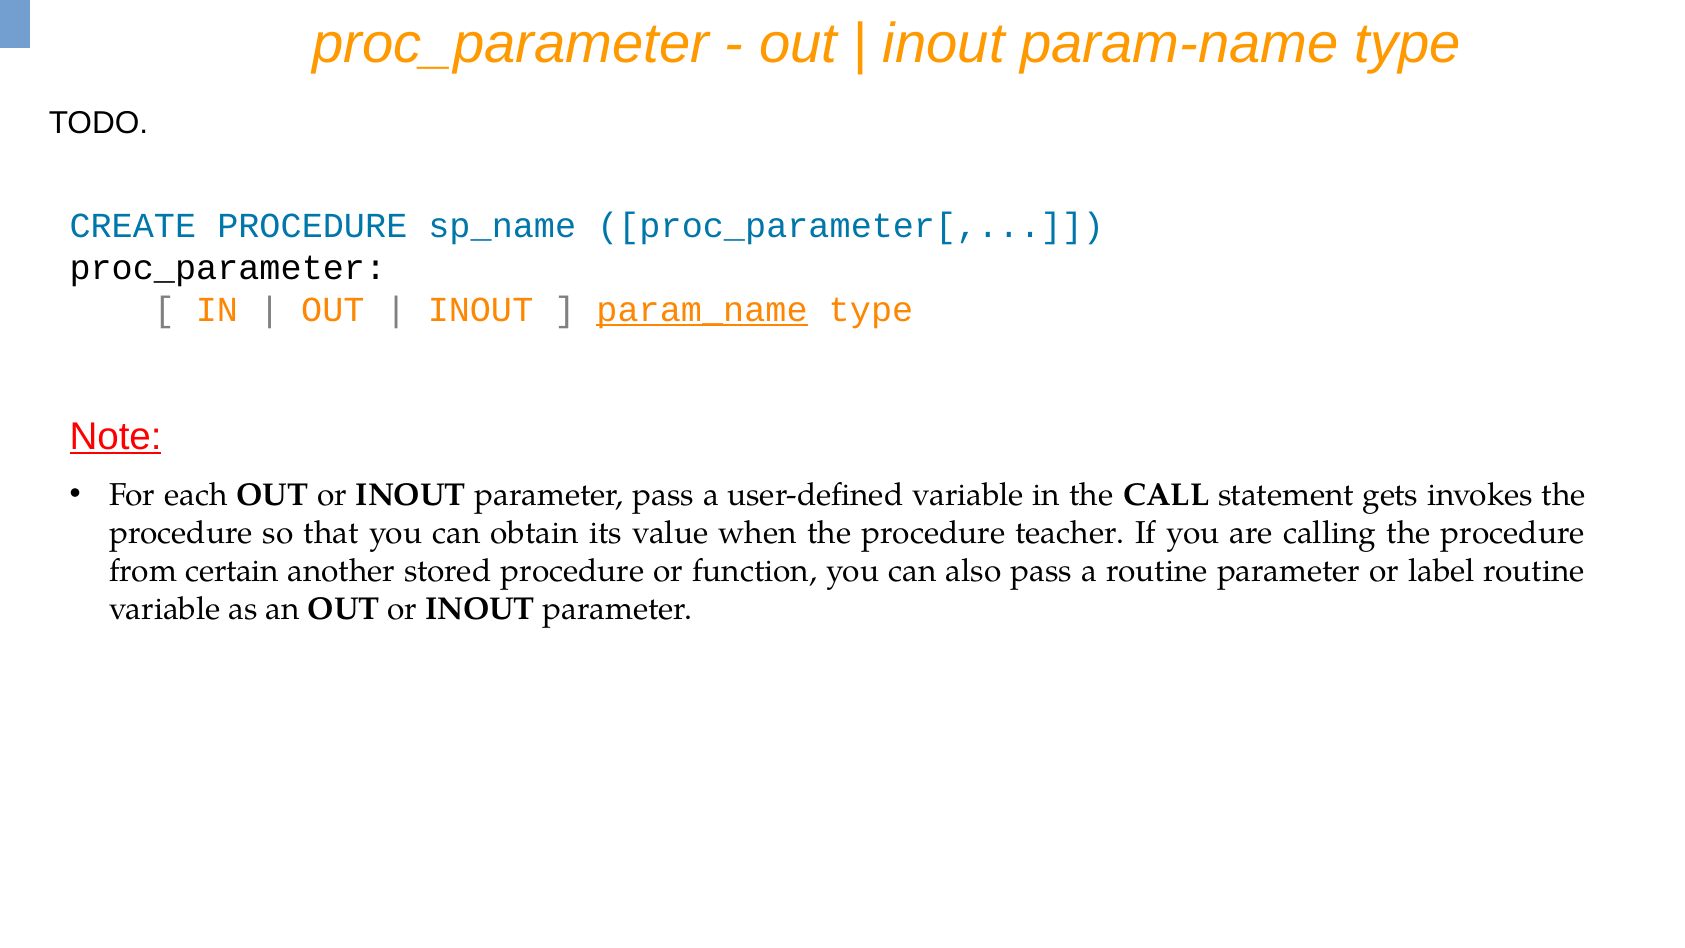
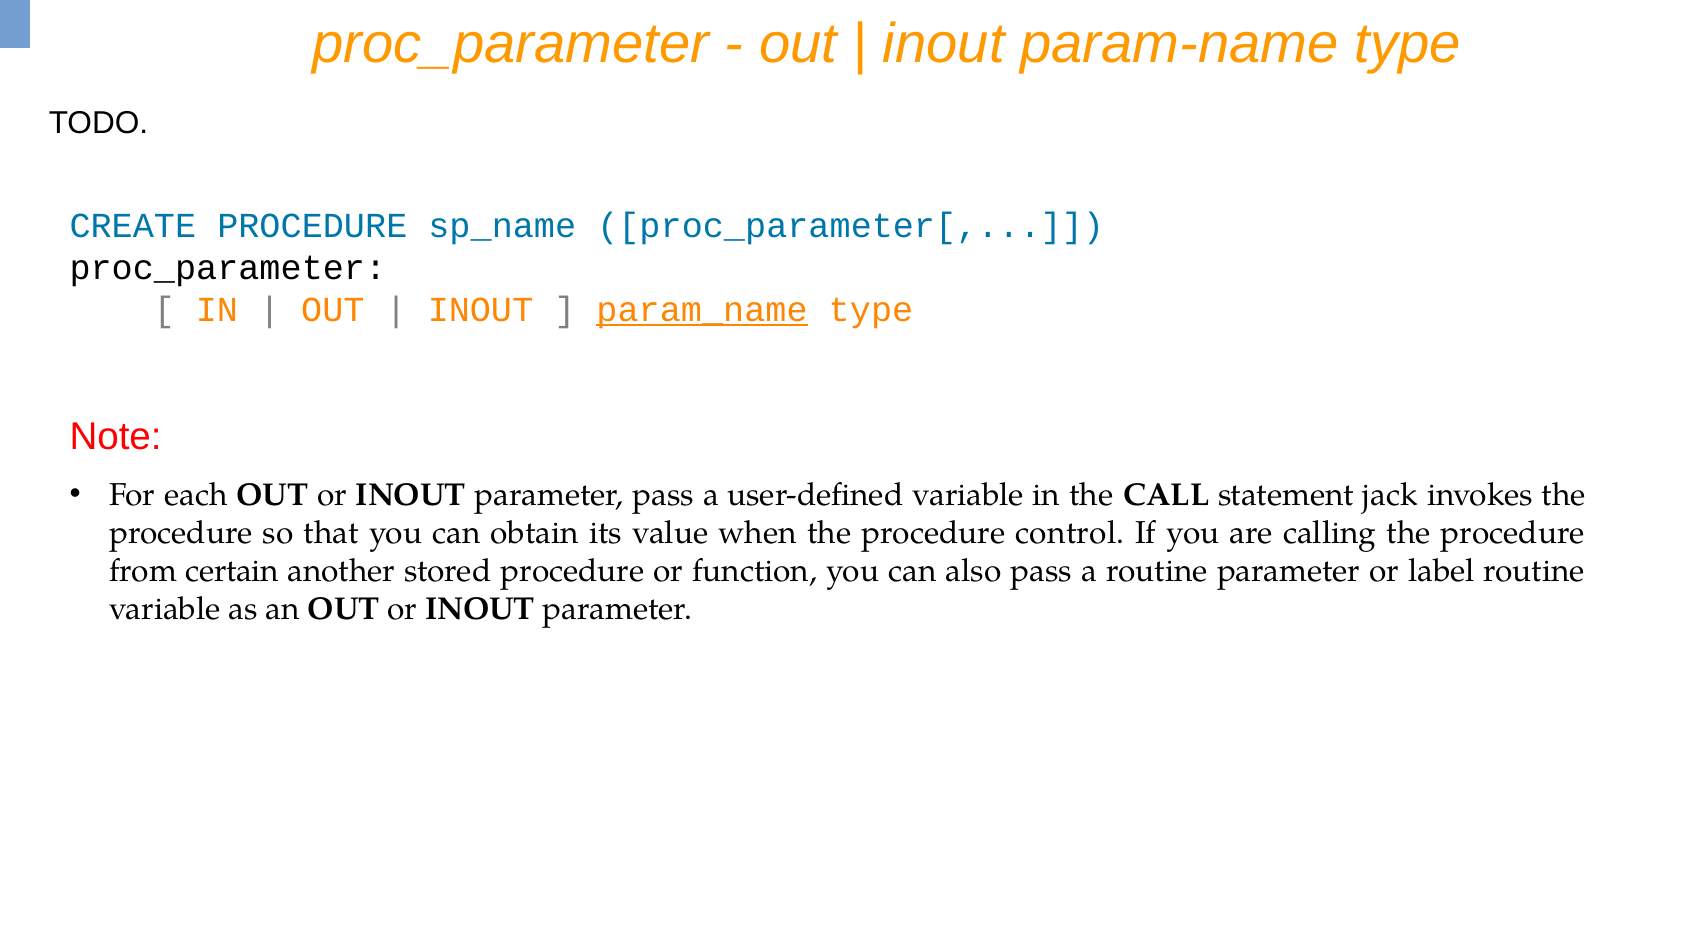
Note underline: present -> none
gets: gets -> jack
teacher: teacher -> control
